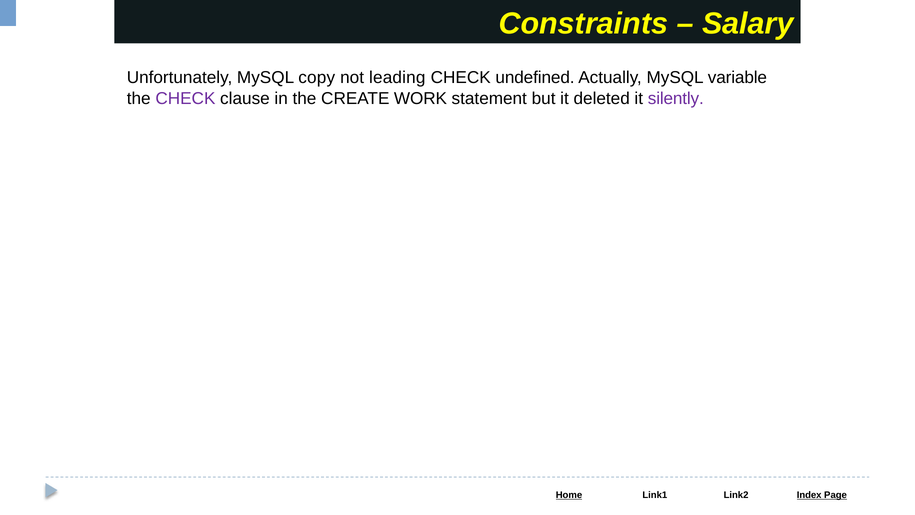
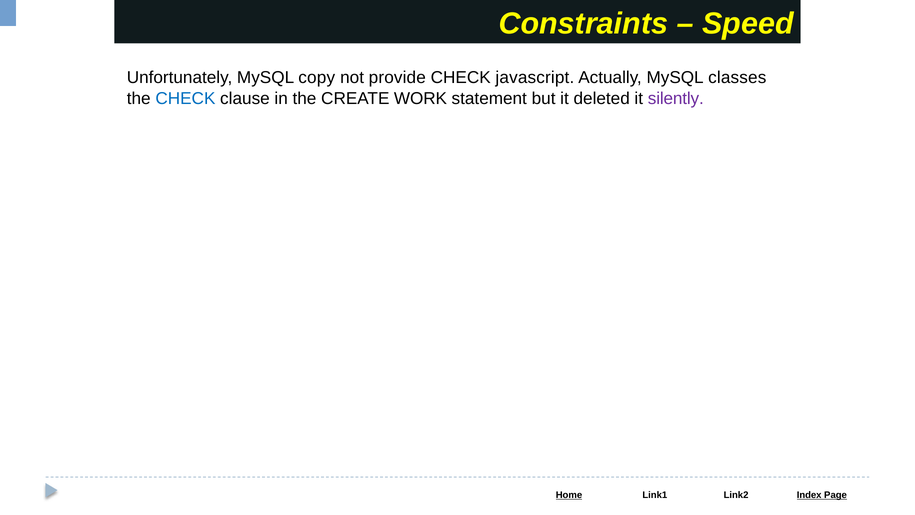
Salary: Salary -> Speed
leading: leading -> provide
undefined: undefined -> javascript
variable: variable -> classes
CHECK at (185, 98) colour: purple -> blue
